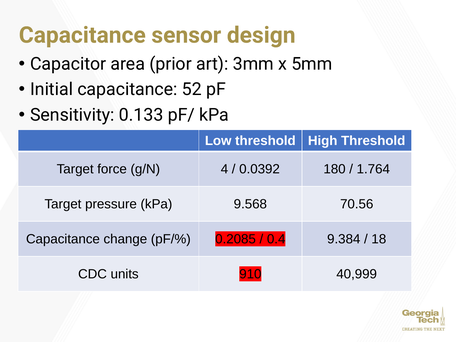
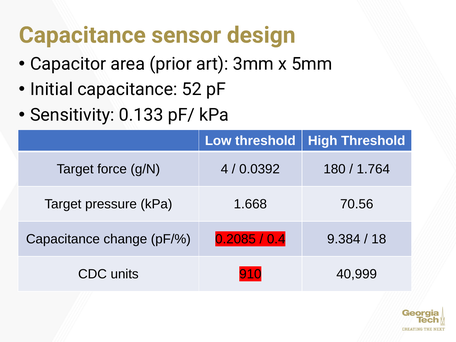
9.568: 9.568 -> 1.668
